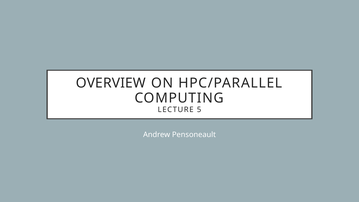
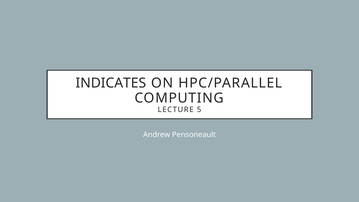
OVERVIEW: OVERVIEW -> INDICATES
